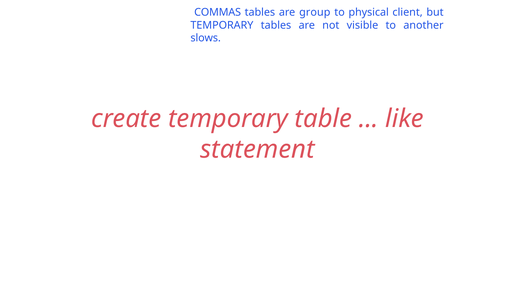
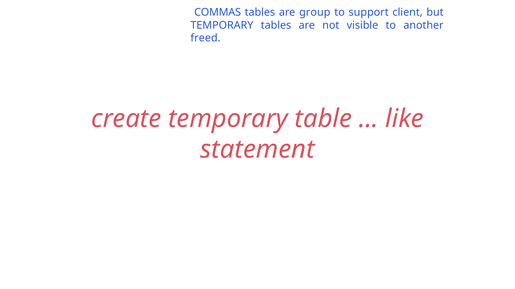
physical: physical -> support
slows: slows -> freed
